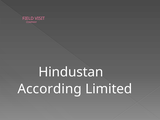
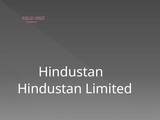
According at (50, 89): According -> Hindustan
